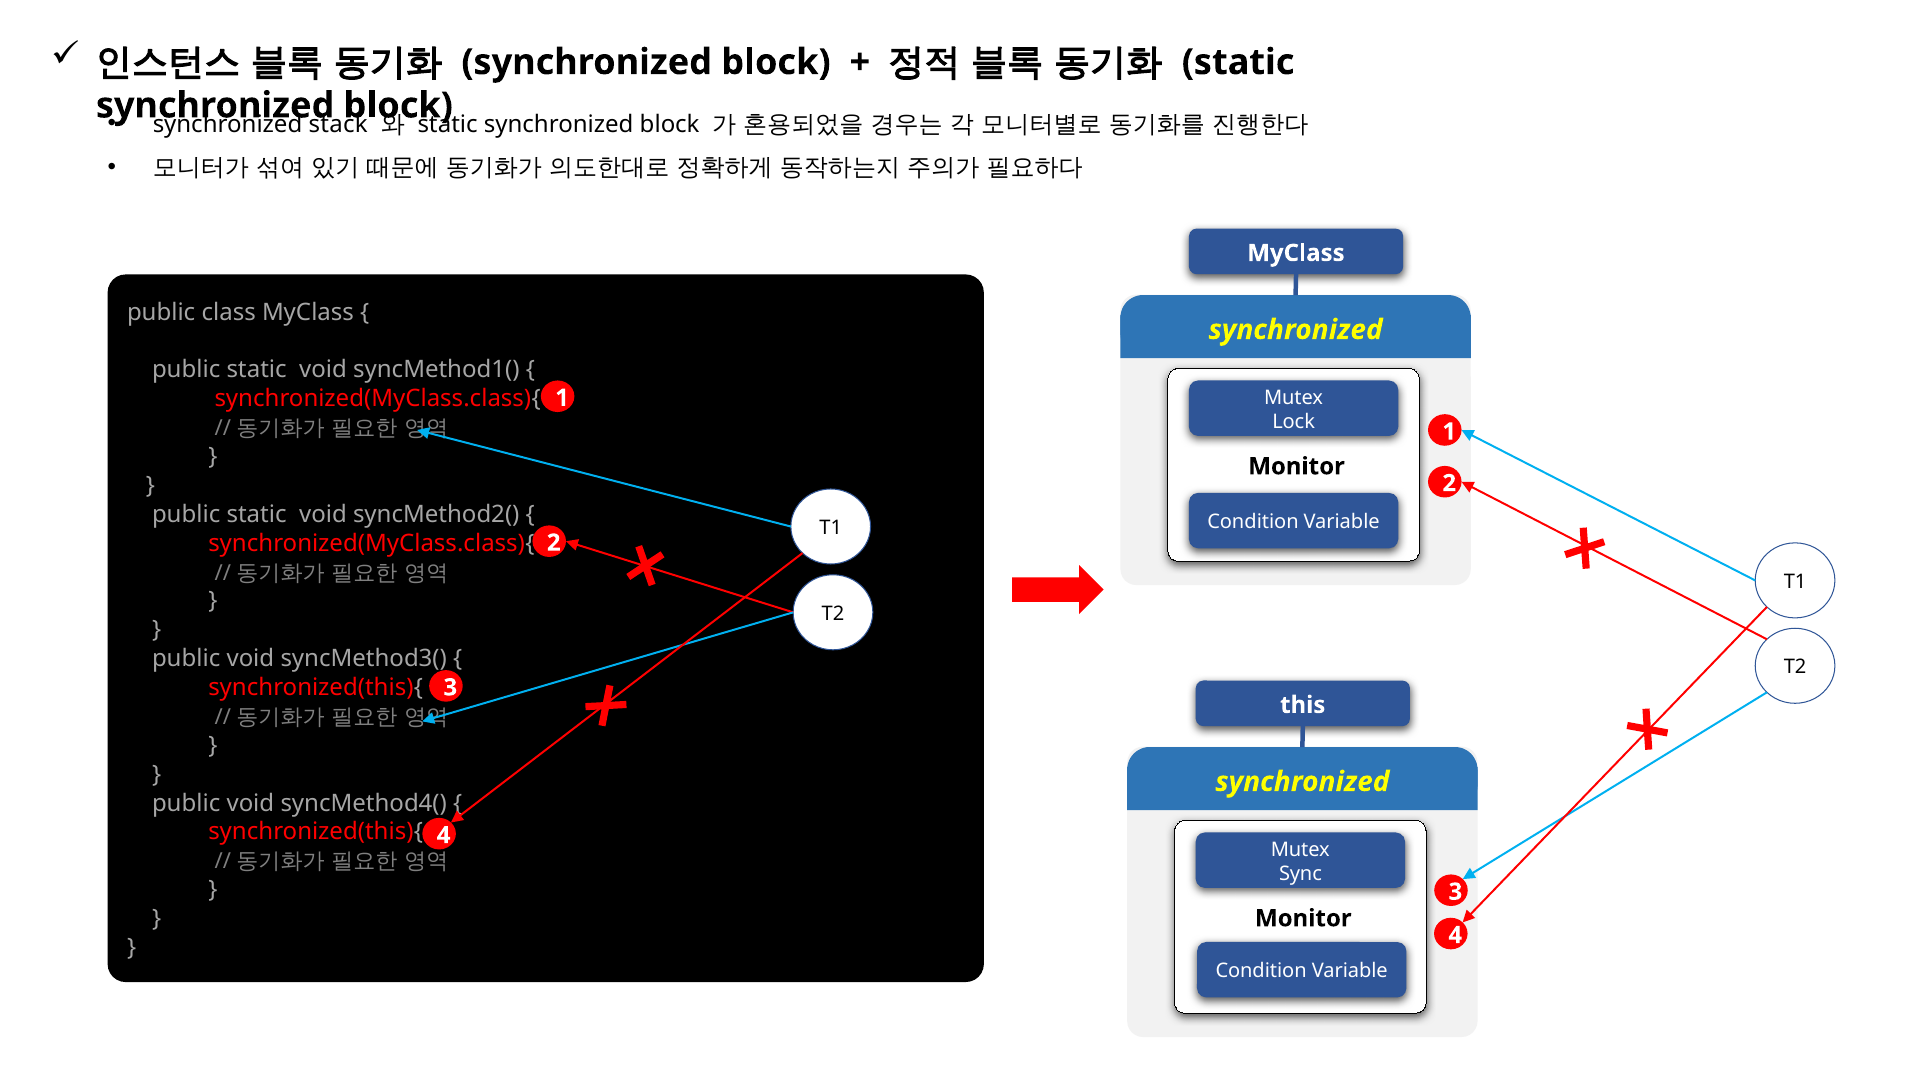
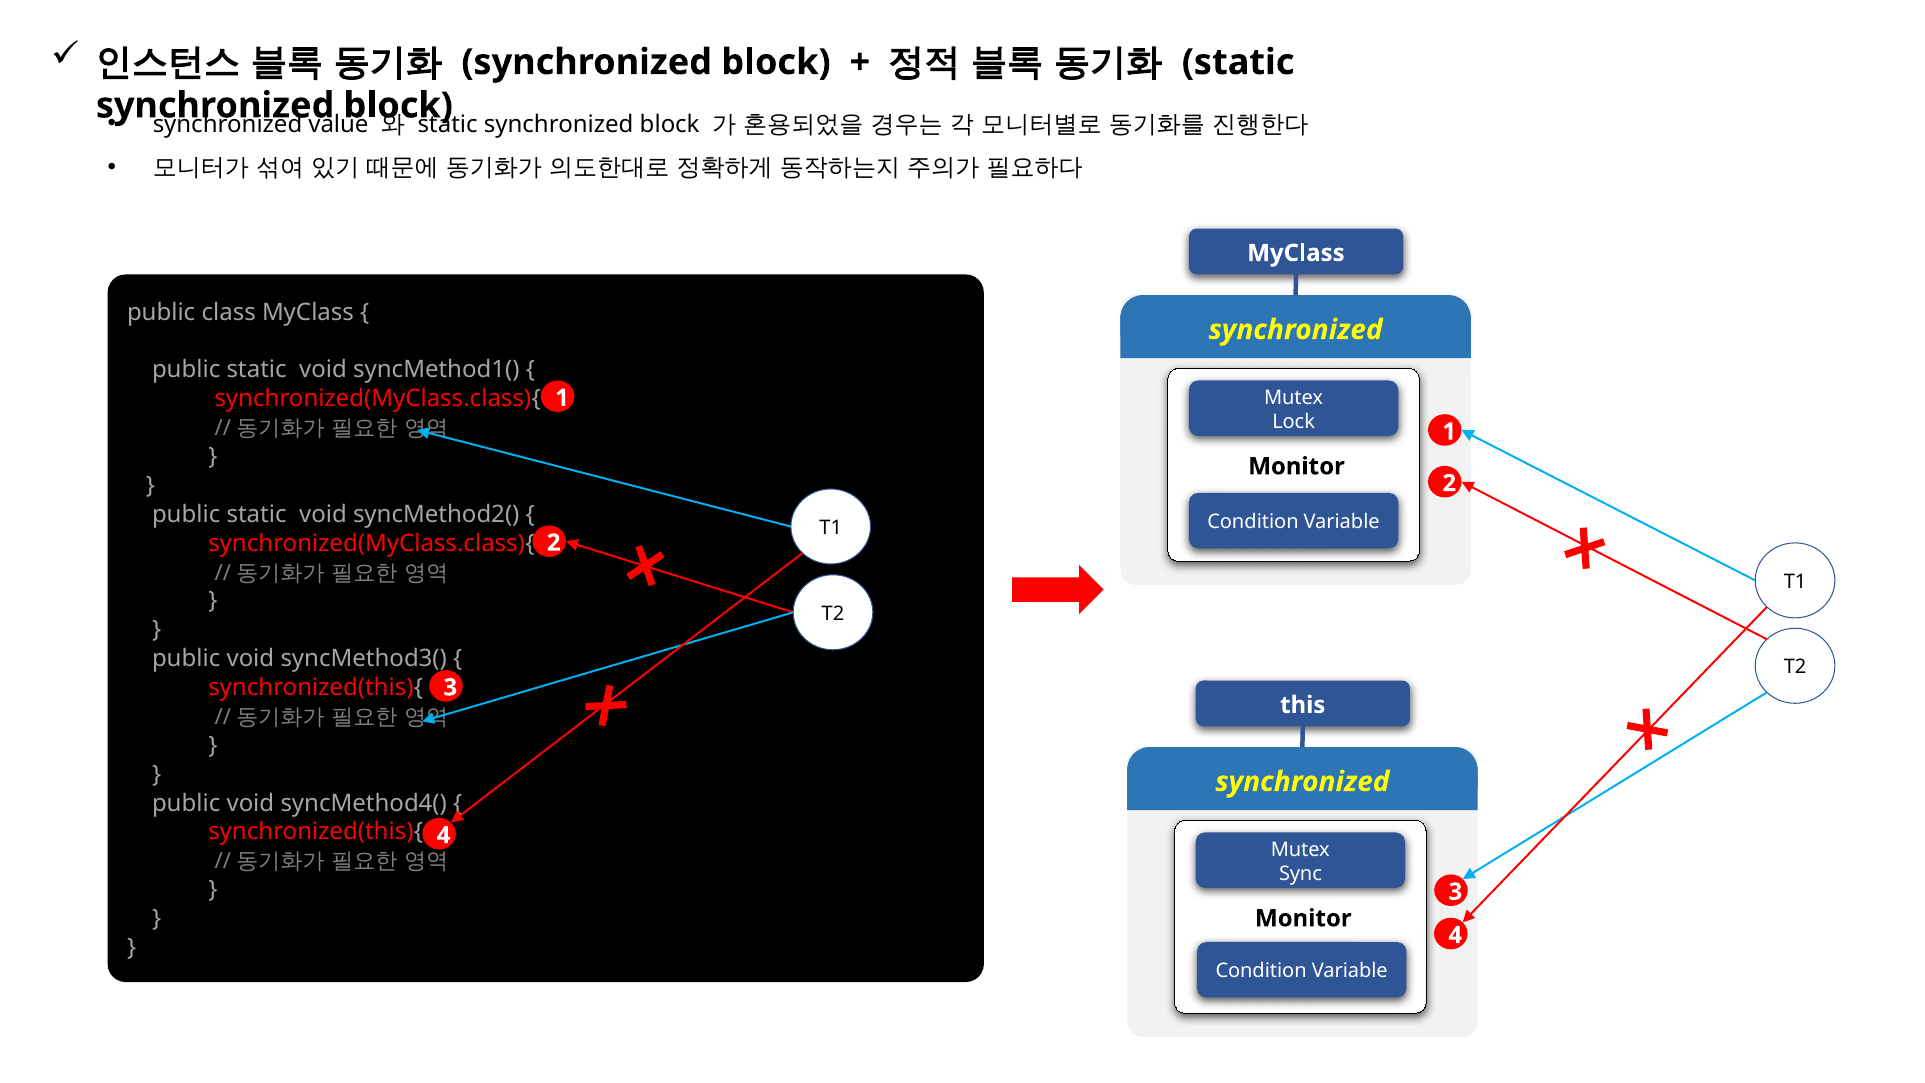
stack: stack -> value
